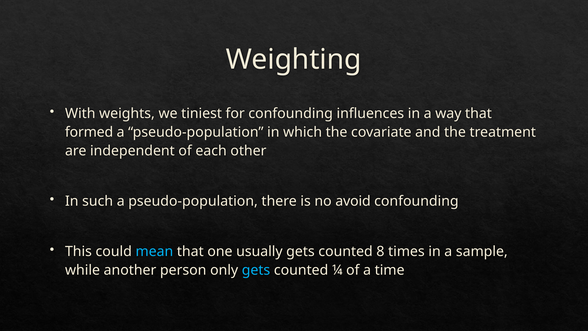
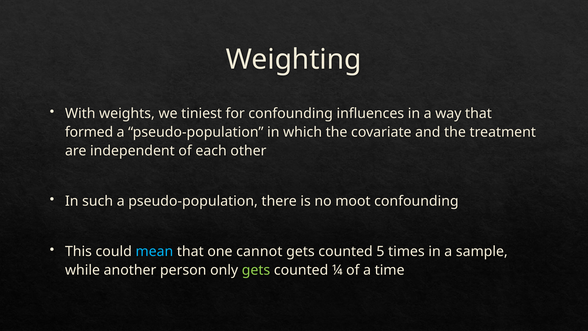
avoid: avoid -> moot
usually: usually -> cannot
8: 8 -> 5
gets at (256, 270) colour: light blue -> light green
